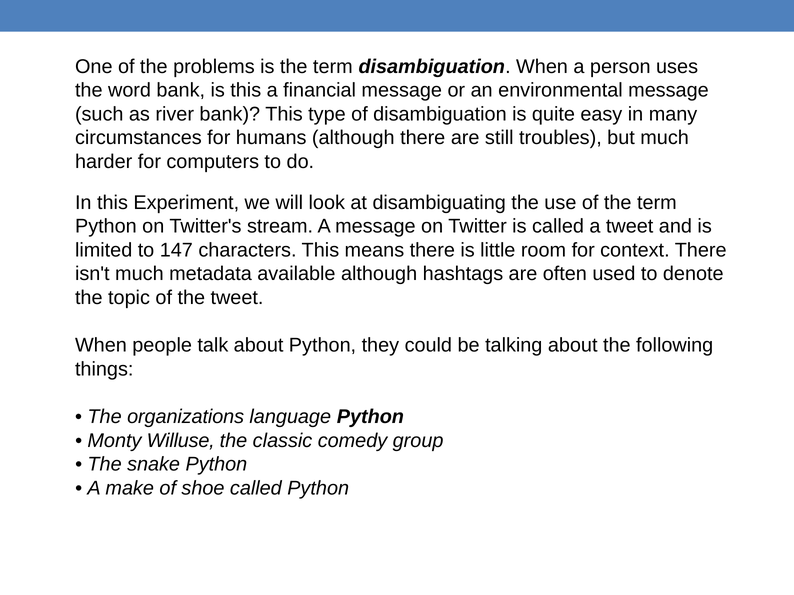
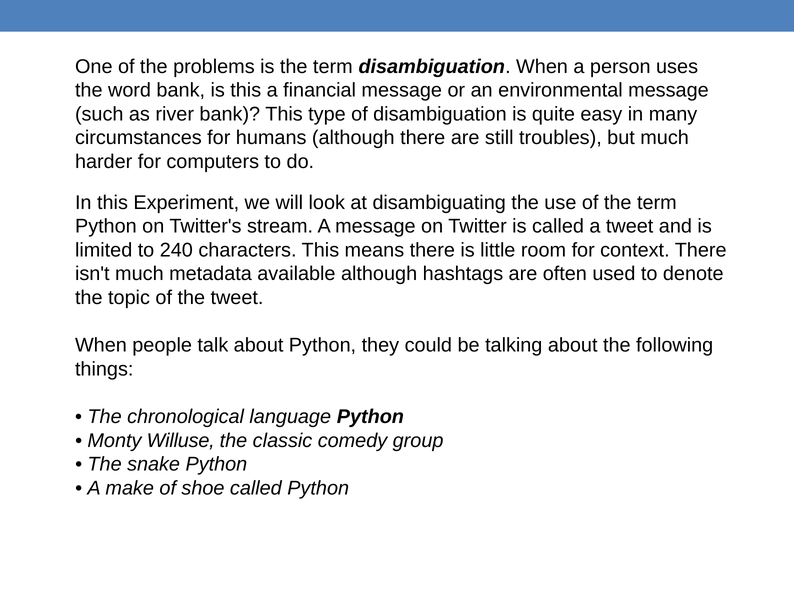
147: 147 -> 240
organizations: organizations -> chronological
